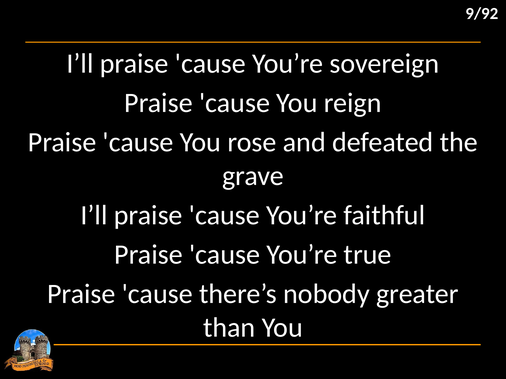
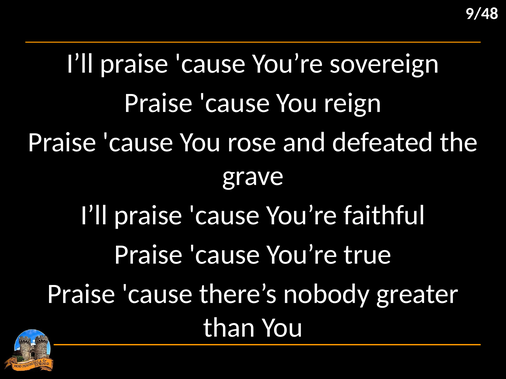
9/92: 9/92 -> 9/48
